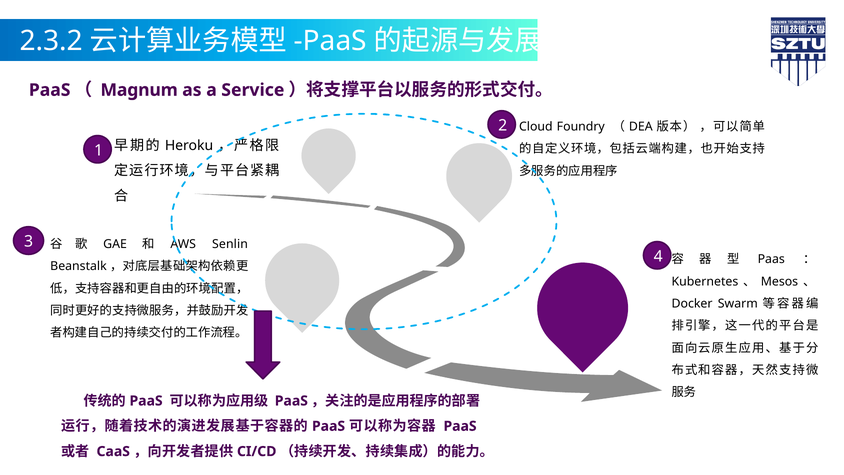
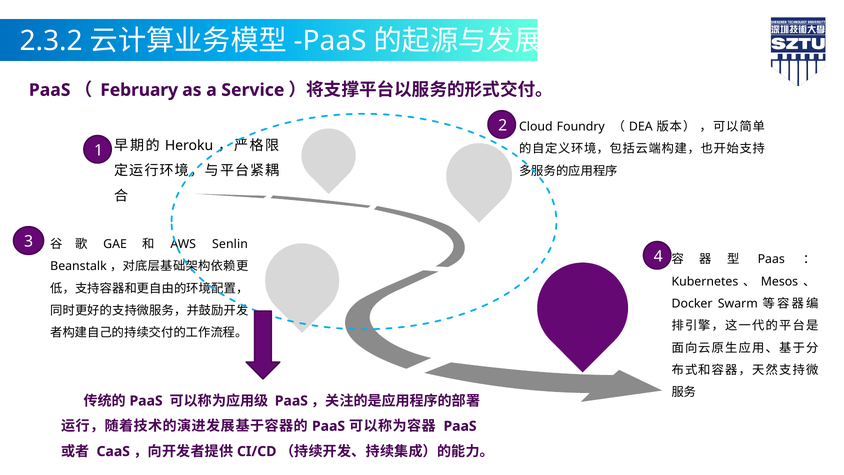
Magnum: Magnum -> February
